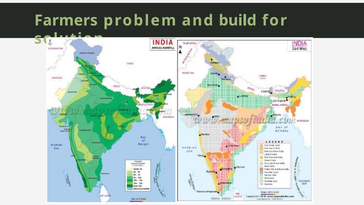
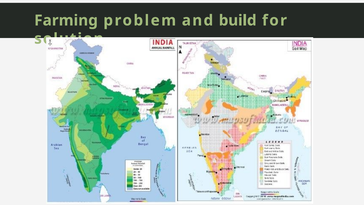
Farmers: Farmers -> Farming
